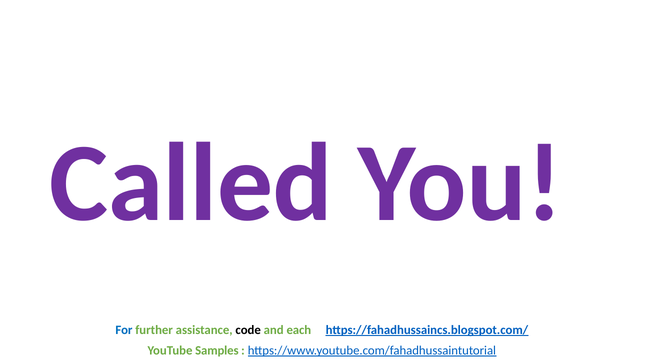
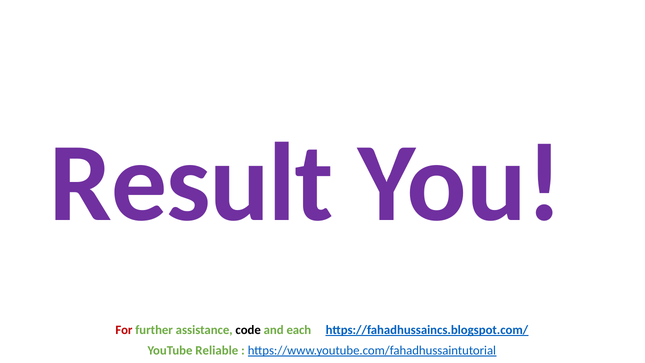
Called: Called -> Result
For colour: blue -> red
Samples: Samples -> Reliable
